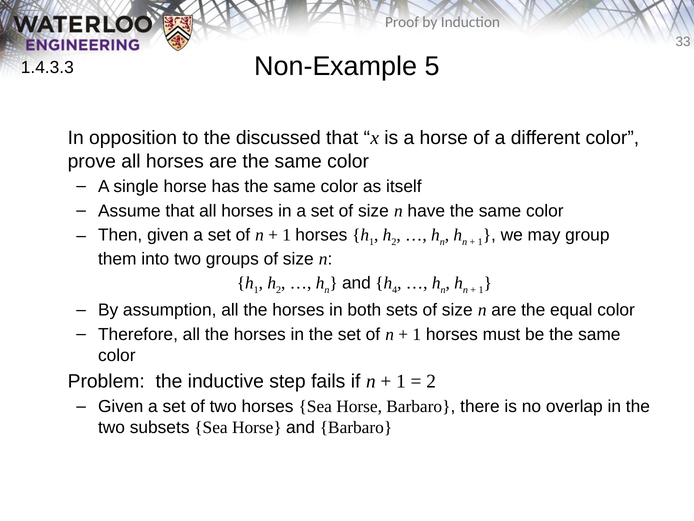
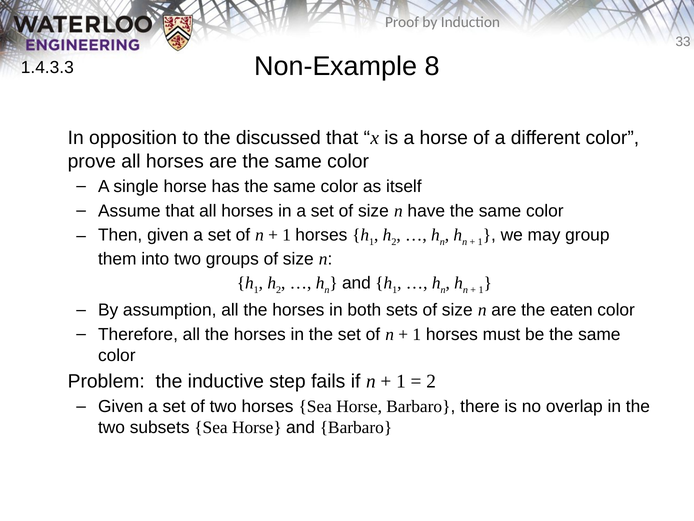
5: 5 -> 8
4 at (395, 290): 4 -> 1
equal: equal -> eaten
